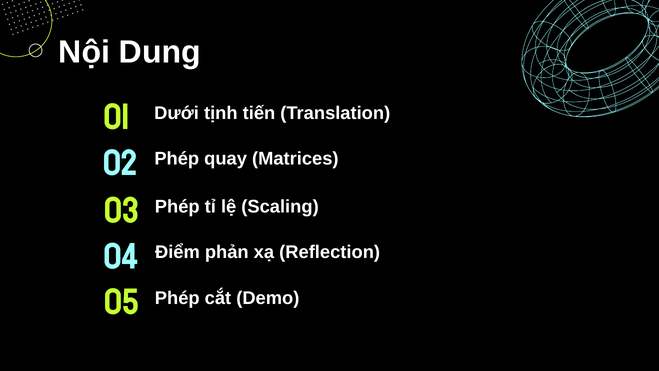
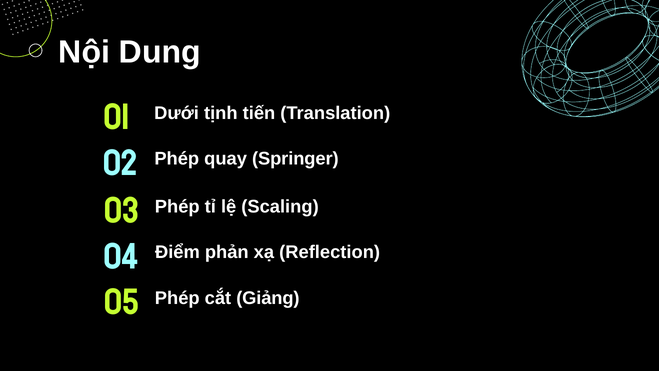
Matrices: Matrices -> Springer
Demo: Demo -> Giảng
